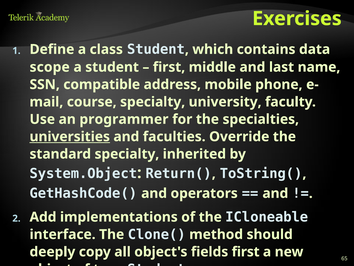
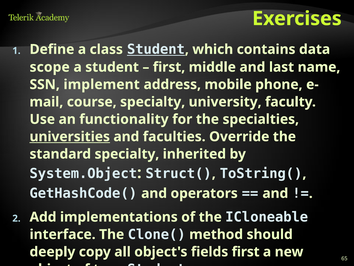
Student at (156, 49) underline: none -> present
compatible: compatible -> implement
programmer: programmer -> functionality
Return(: Return( -> Struct(
